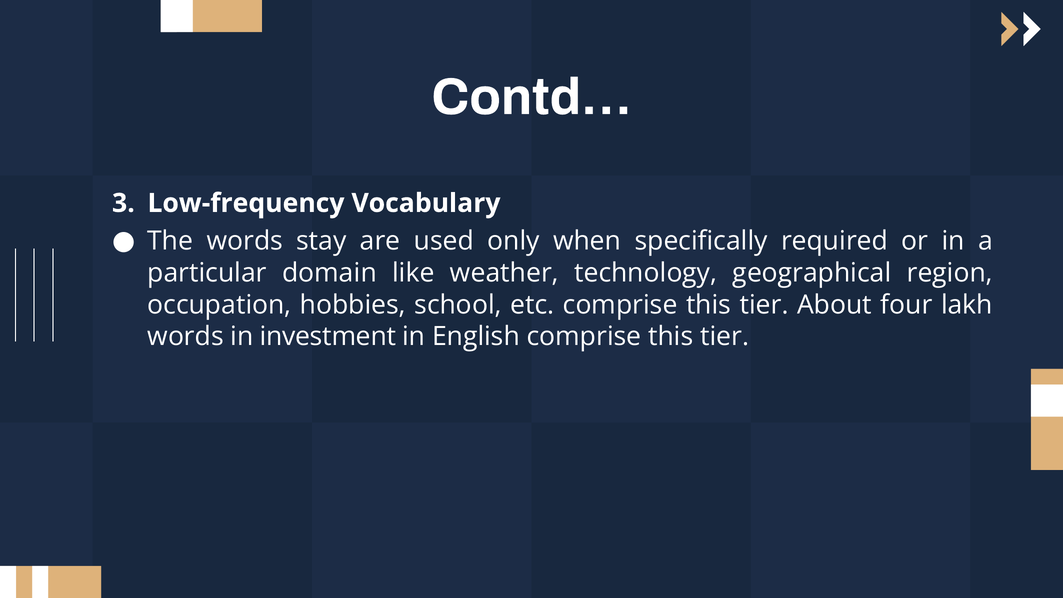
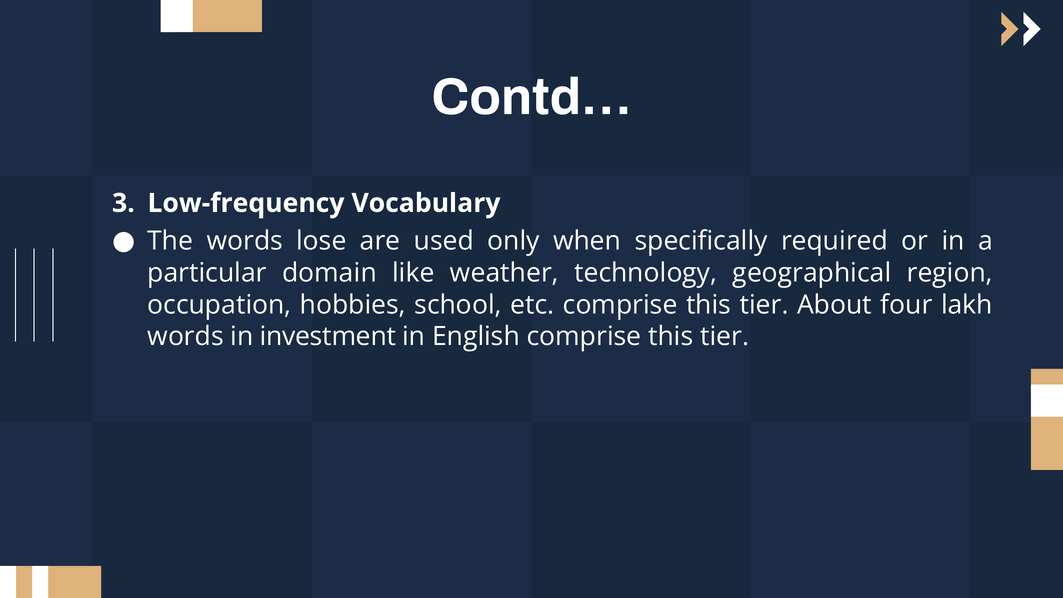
stay: stay -> lose
